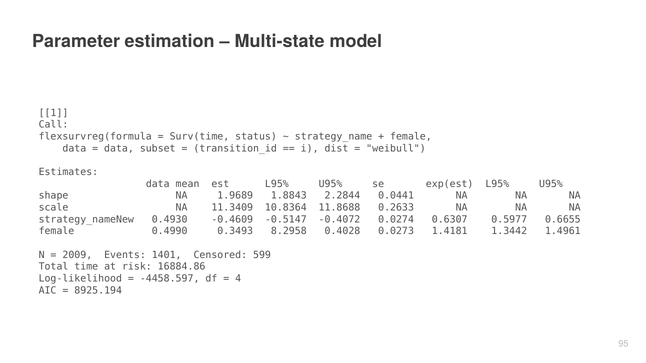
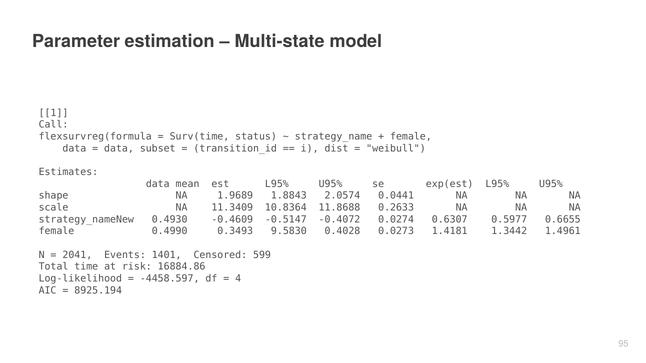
2.2844: 2.2844 -> 2.0574
8.2958: 8.2958 -> 9.5830
2009: 2009 -> 2041
